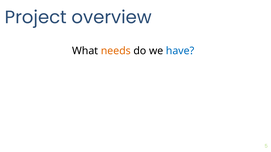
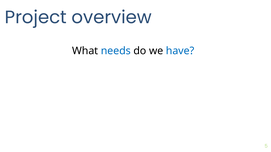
needs colour: orange -> blue
